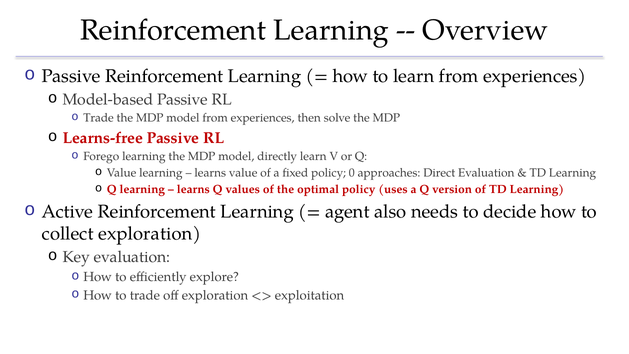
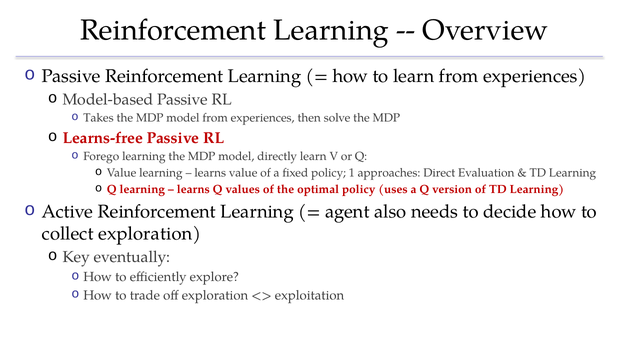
Trade at (98, 118): Trade -> Takes
0: 0 -> 1
Key evaluation: evaluation -> eventually
